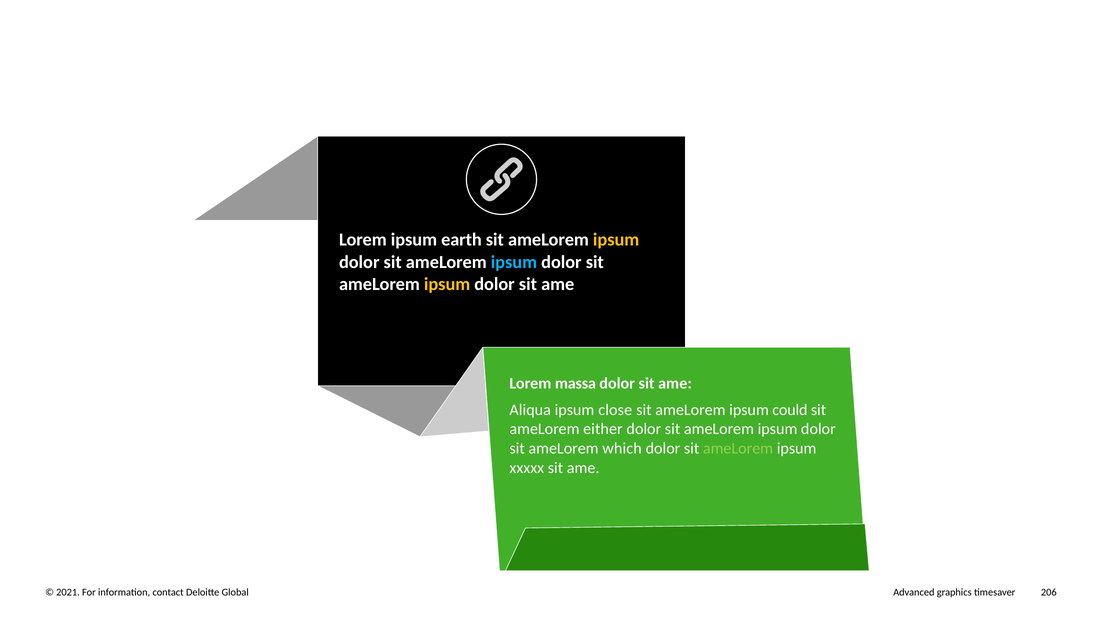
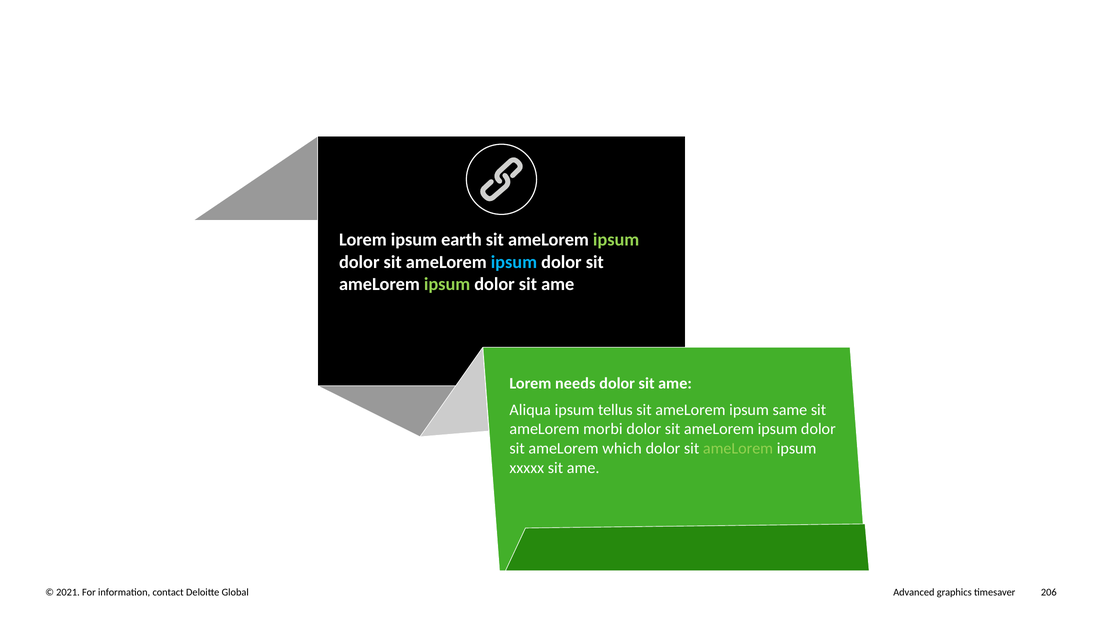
ipsum at (616, 240) colour: yellow -> light green
ipsum at (447, 284) colour: yellow -> light green
massa: massa -> needs
close: close -> tellus
could: could -> same
either: either -> morbi
